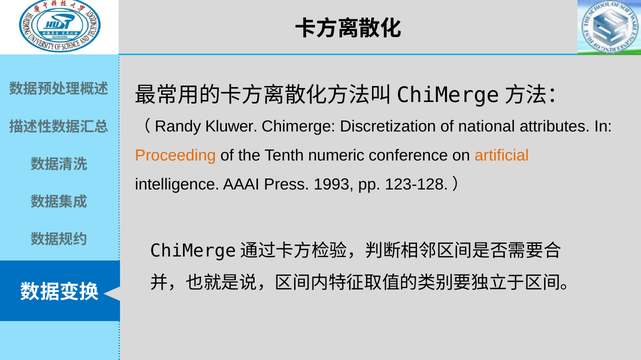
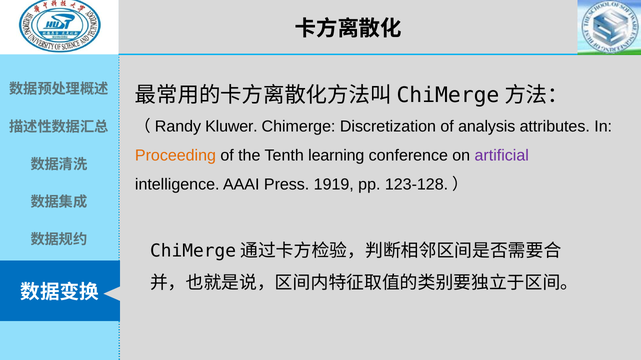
national: national -> analysis
numeric: numeric -> learning
artificial colour: orange -> purple
1993: 1993 -> 1919
